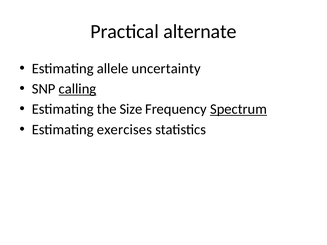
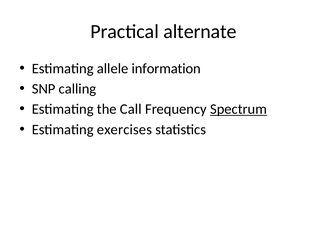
uncertainty: uncertainty -> information
calling underline: present -> none
Size: Size -> Call
